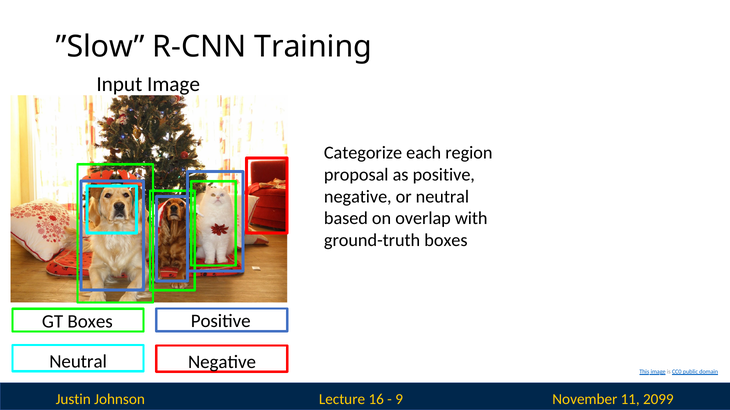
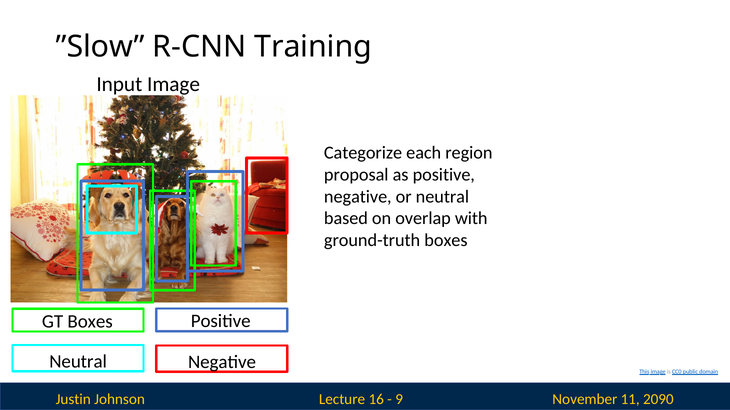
2099: 2099 -> 2090
